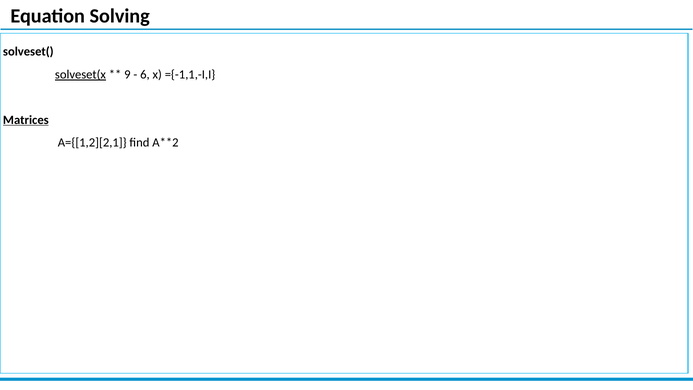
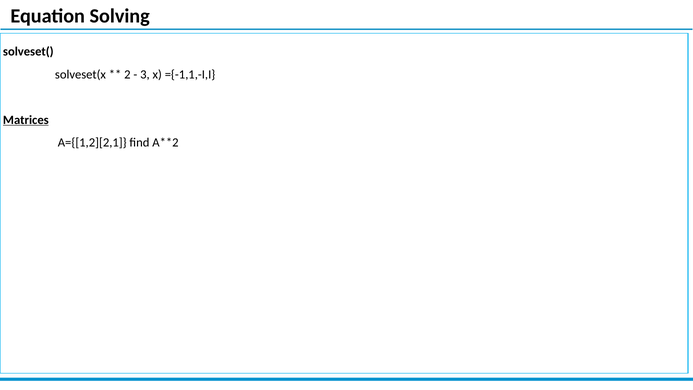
solveset(x underline: present -> none
9: 9 -> 2
6: 6 -> 3
